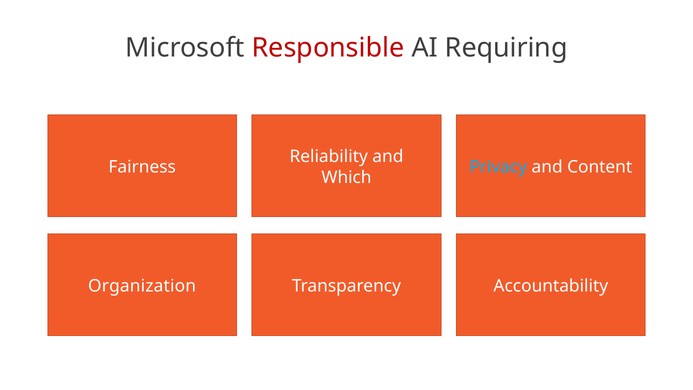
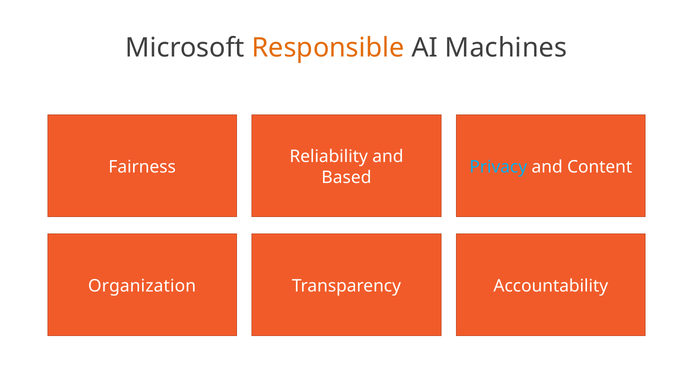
Responsible colour: red -> orange
Requiring: Requiring -> Machines
Which: Which -> Based
